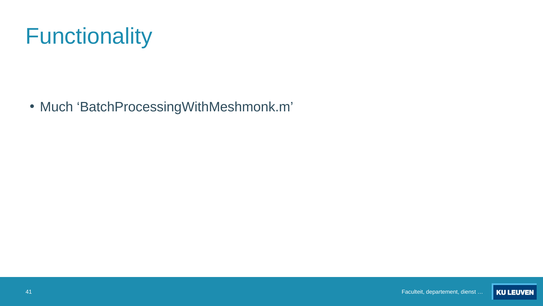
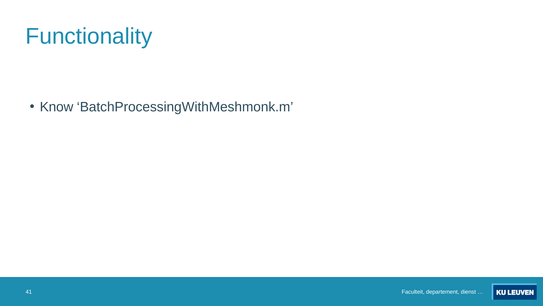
Much: Much -> Know
